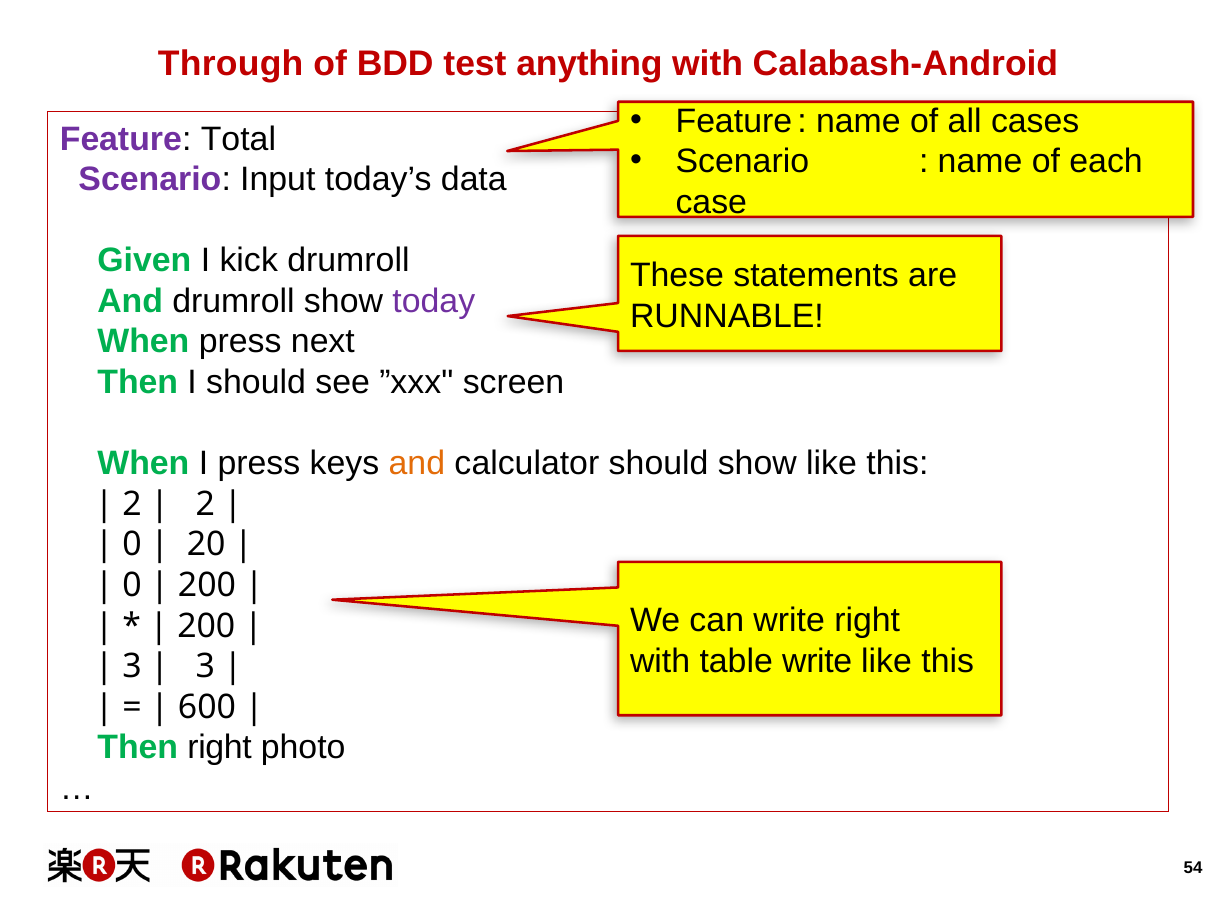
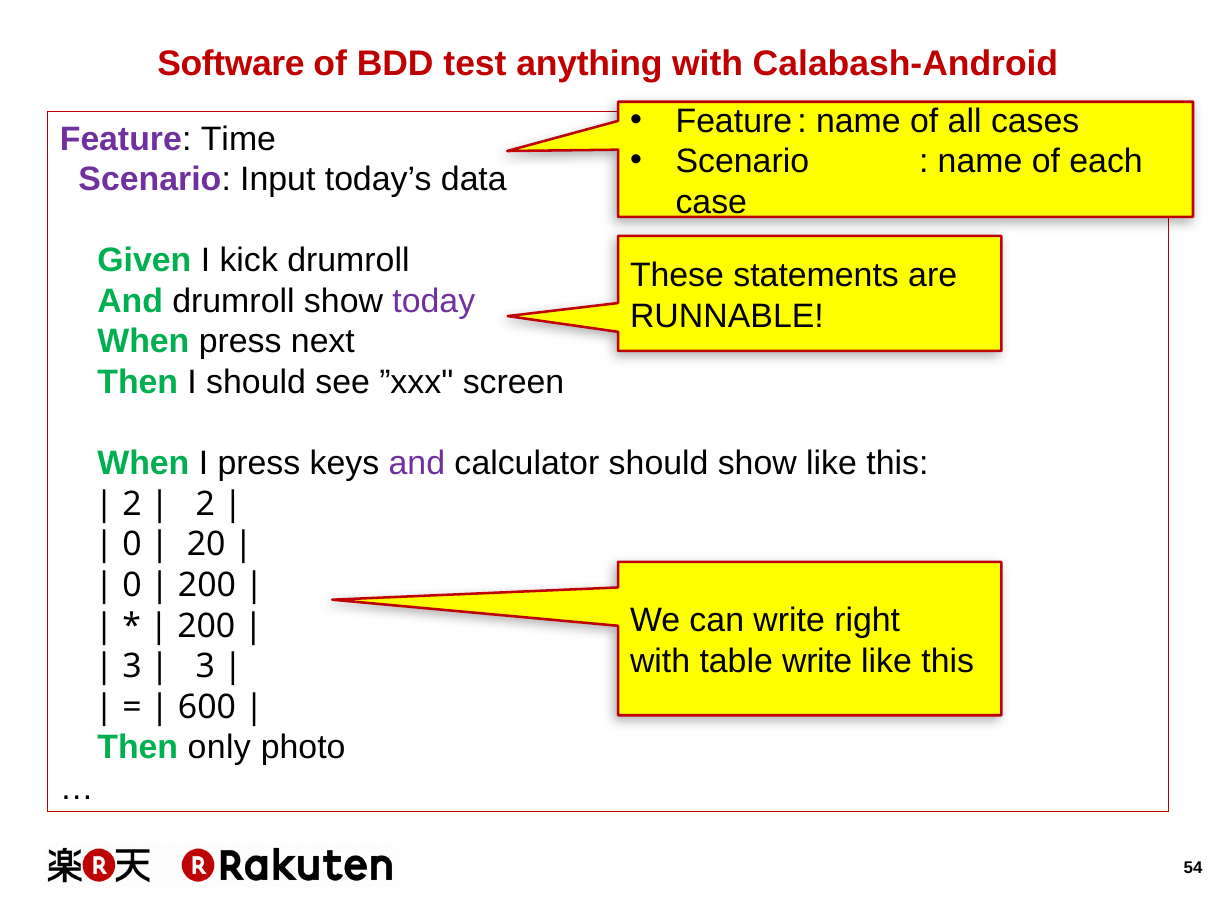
Through: Through -> Software
Total: Total -> Time
and at (417, 463) colour: orange -> purple
Then right: right -> only
